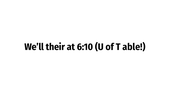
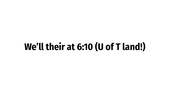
able: able -> land
